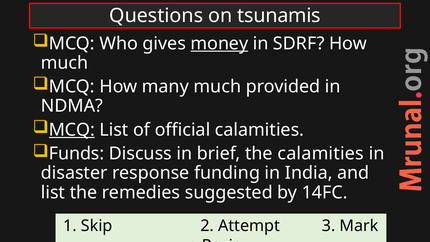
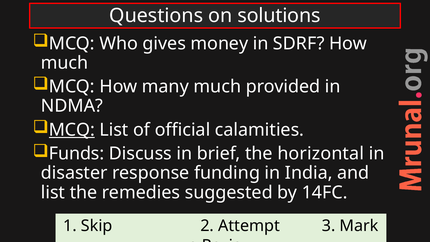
tsunamis: tsunamis -> solutions
money underline: present -> none
the calamities: calamities -> horizontal
